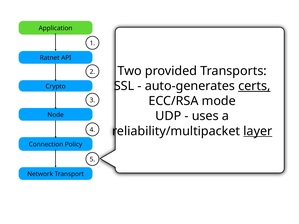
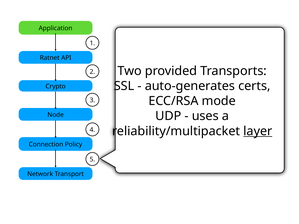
certs underline: present -> none
